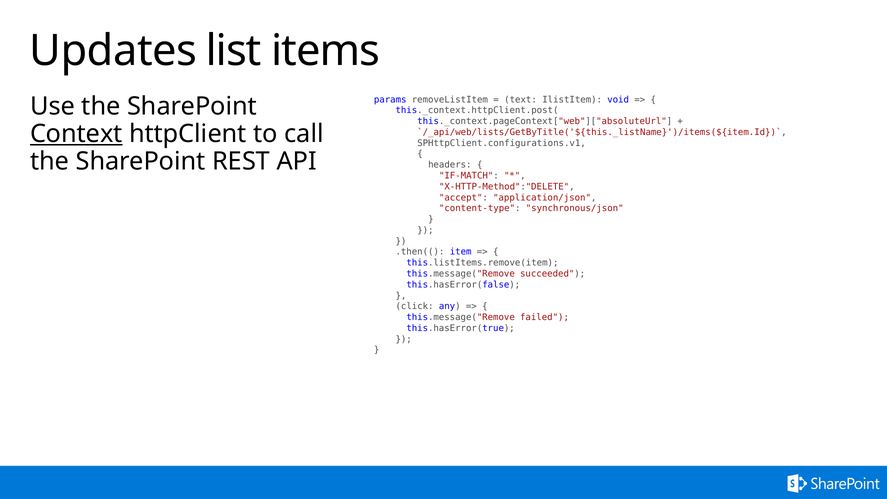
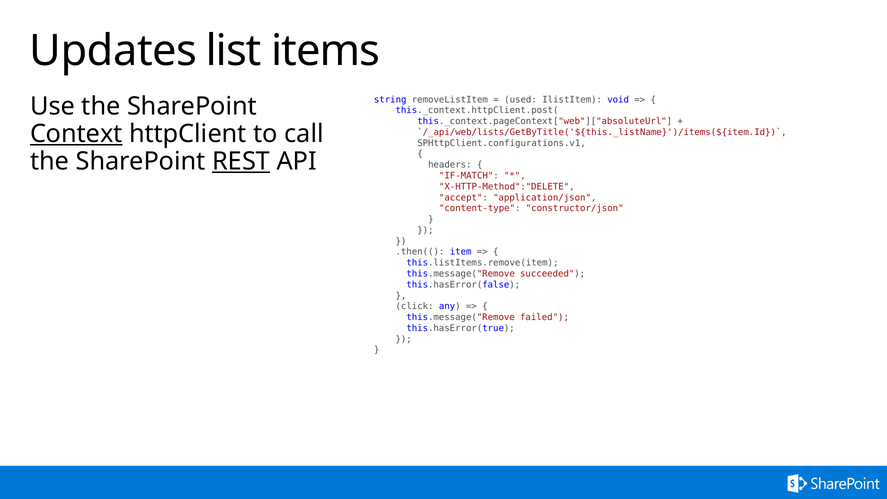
params: params -> string
text: text -> used
REST underline: none -> present
synchronous/json: synchronous/json -> constructor/json
